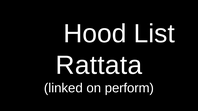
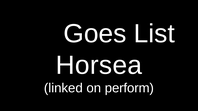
Hood: Hood -> Goes
Rattata: Rattata -> Horsea
